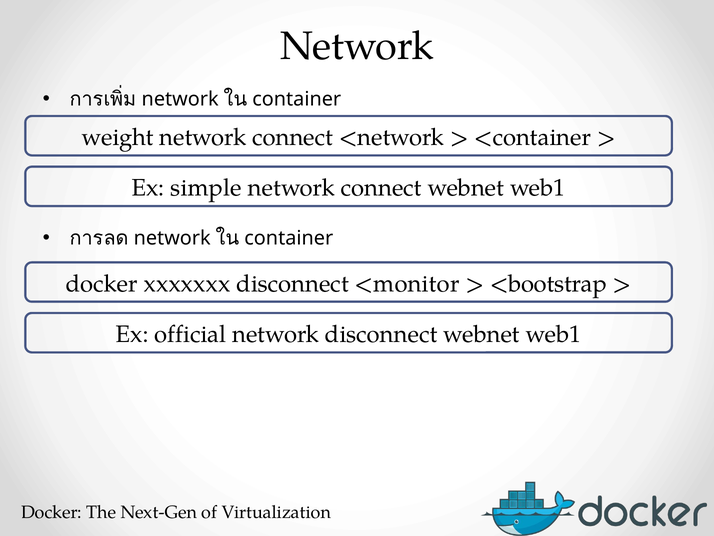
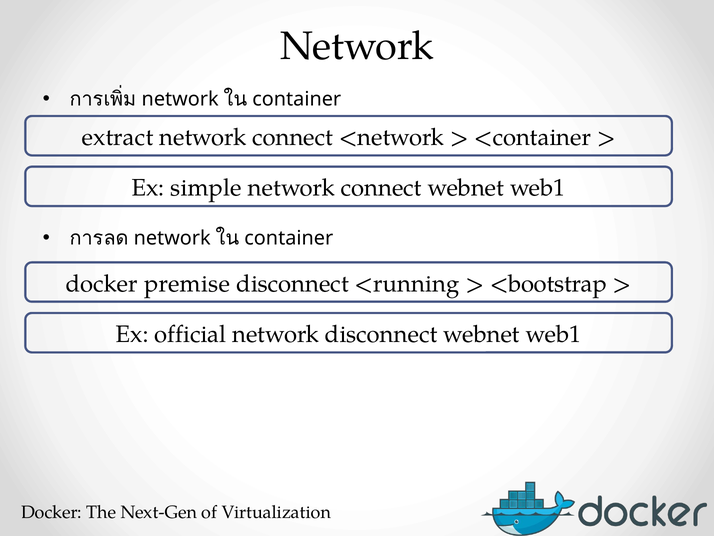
weight: weight -> extract
xxxxxxx: xxxxxxx -> premise
<monitor: <monitor -> <running
